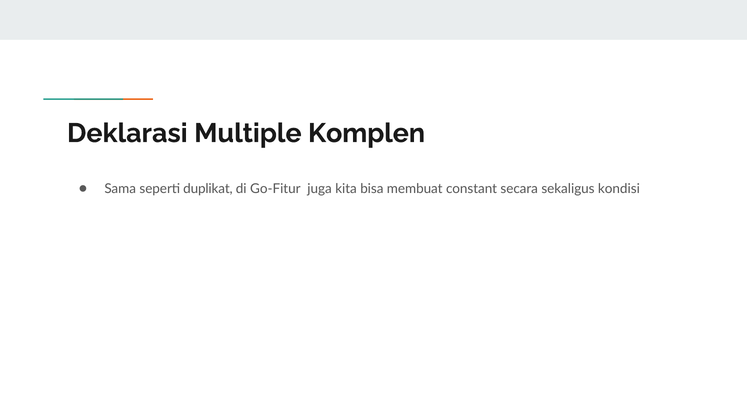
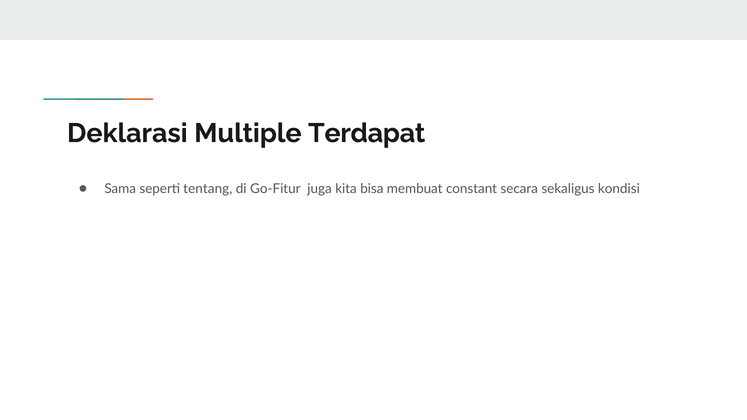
Komplen: Komplen -> Terdapat
duplikat: duplikat -> tentang
